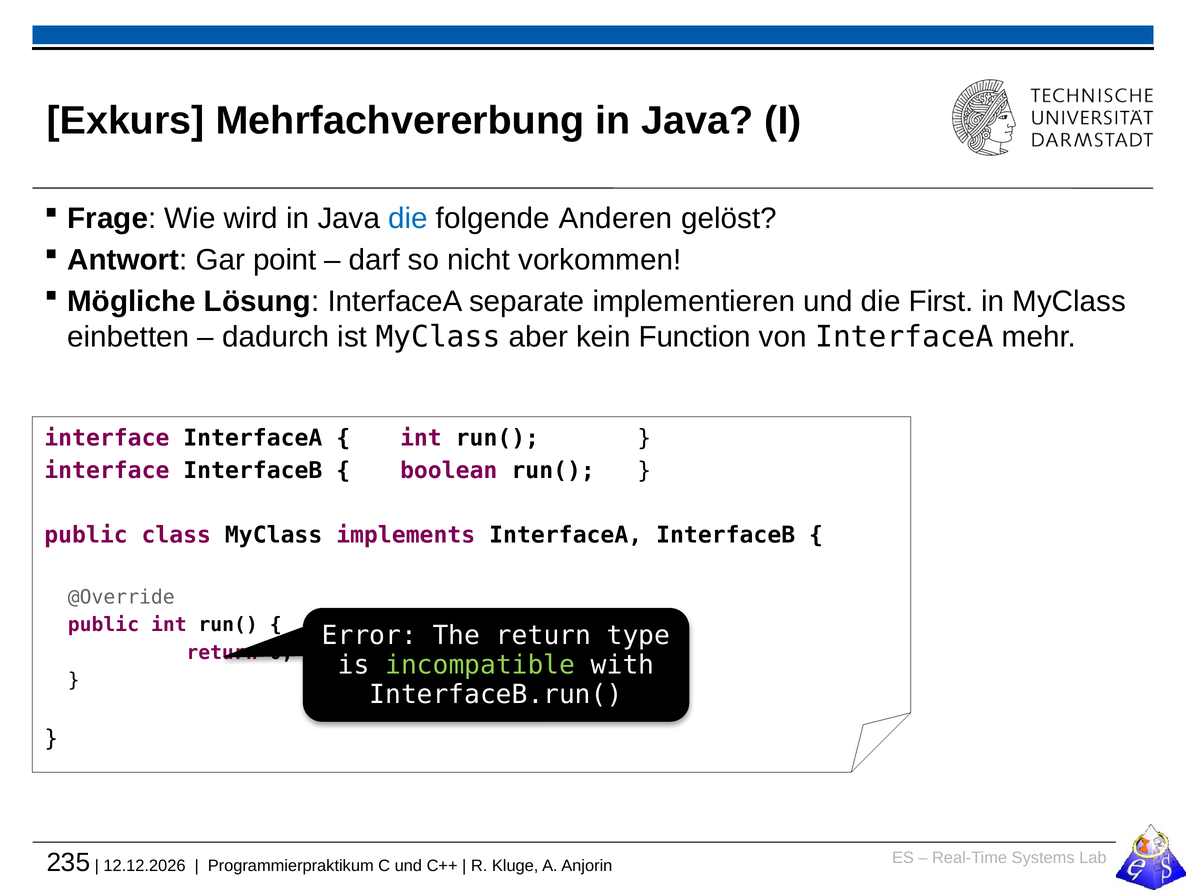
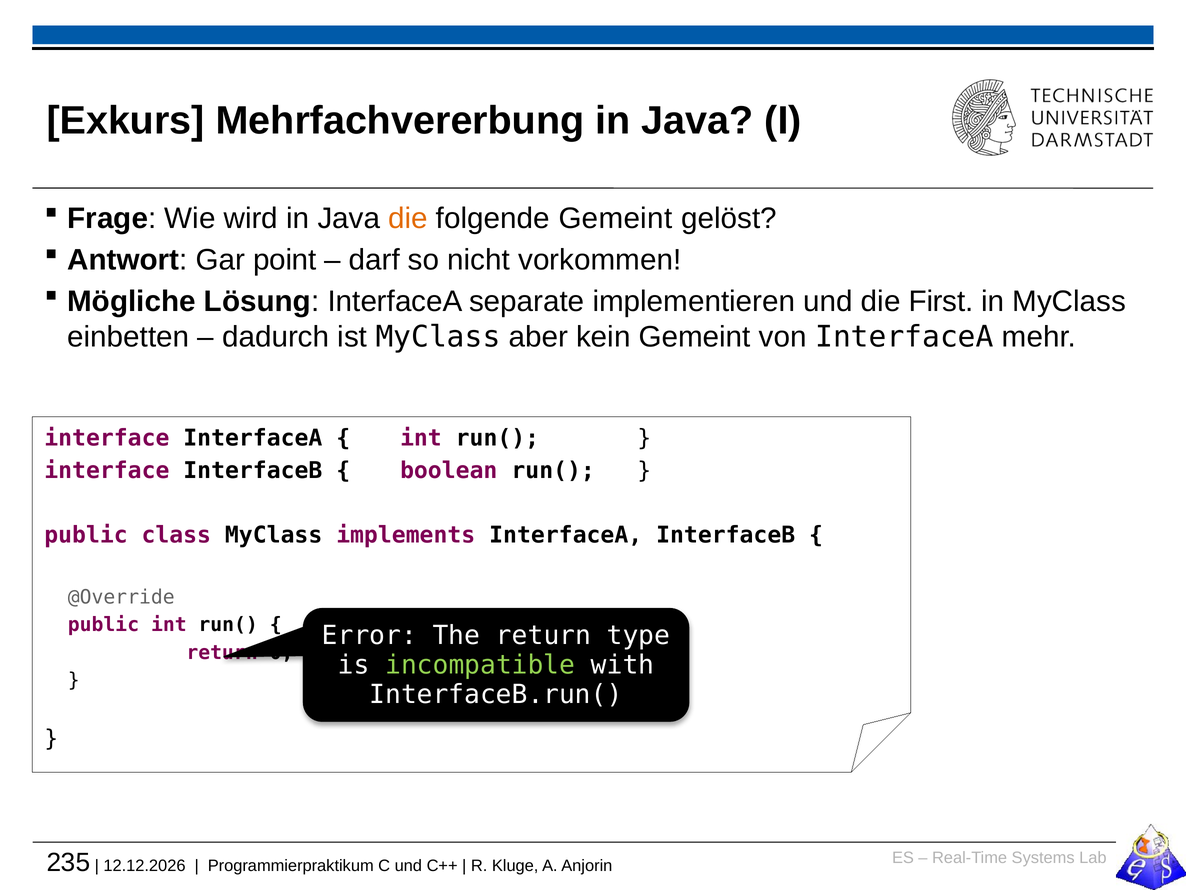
die at (408, 218) colour: blue -> orange
folgende Anderen: Anderen -> Gemeint
kein Function: Function -> Gemeint
